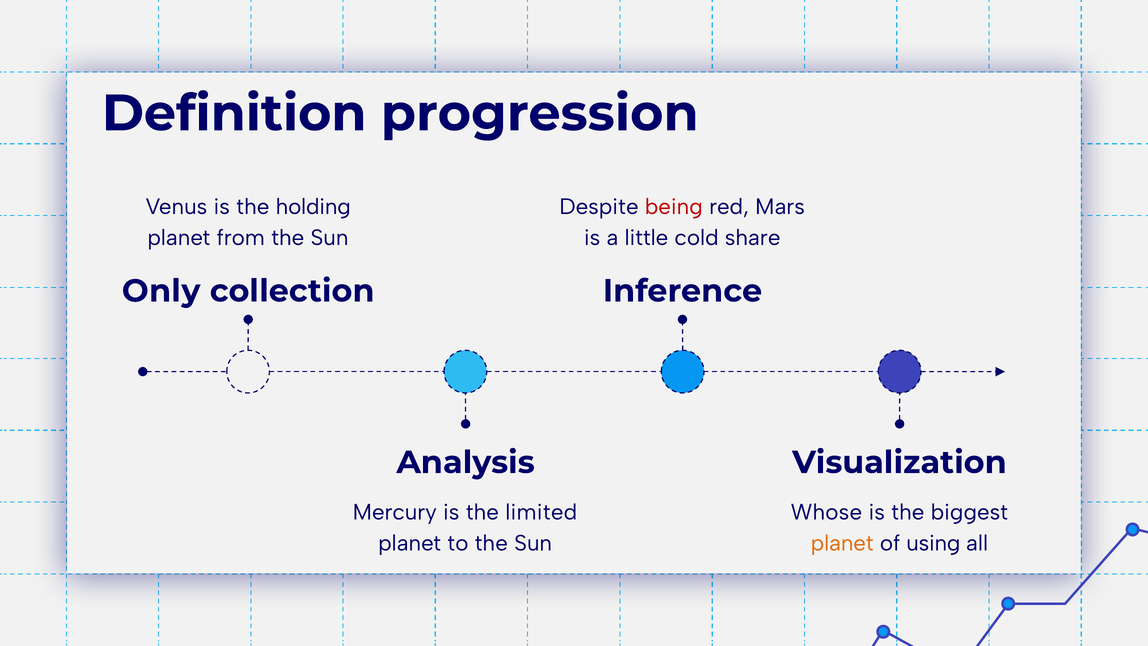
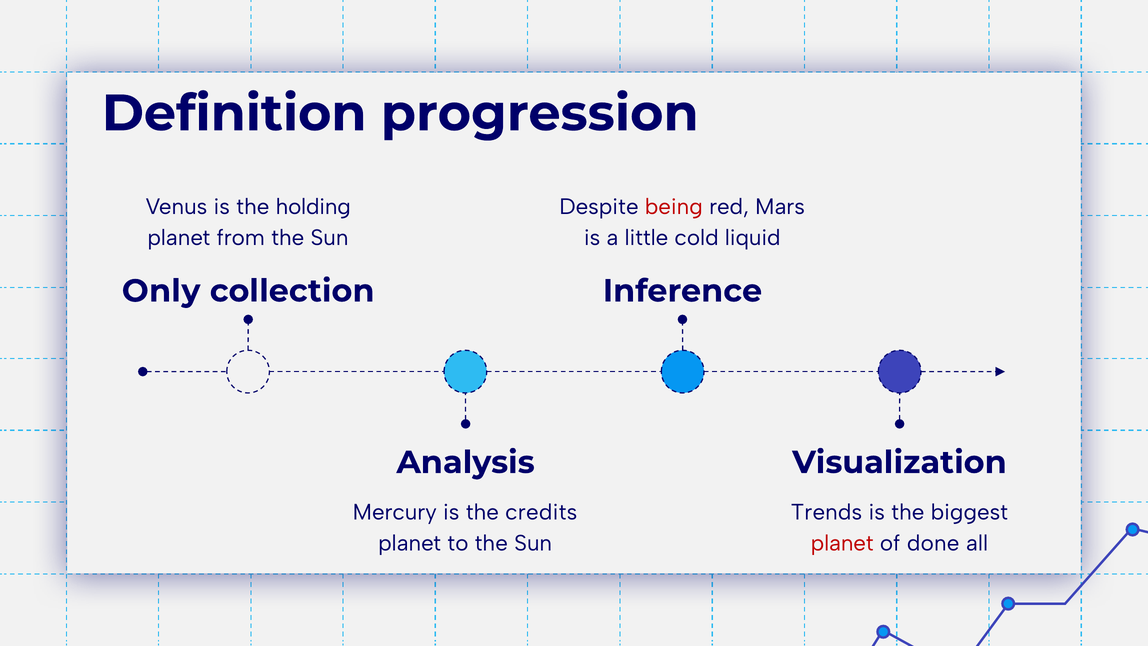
share: share -> liquid
limited: limited -> credits
Whose: Whose -> Trends
planet at (842, 543) colour: orange -> red
using: using -> done
